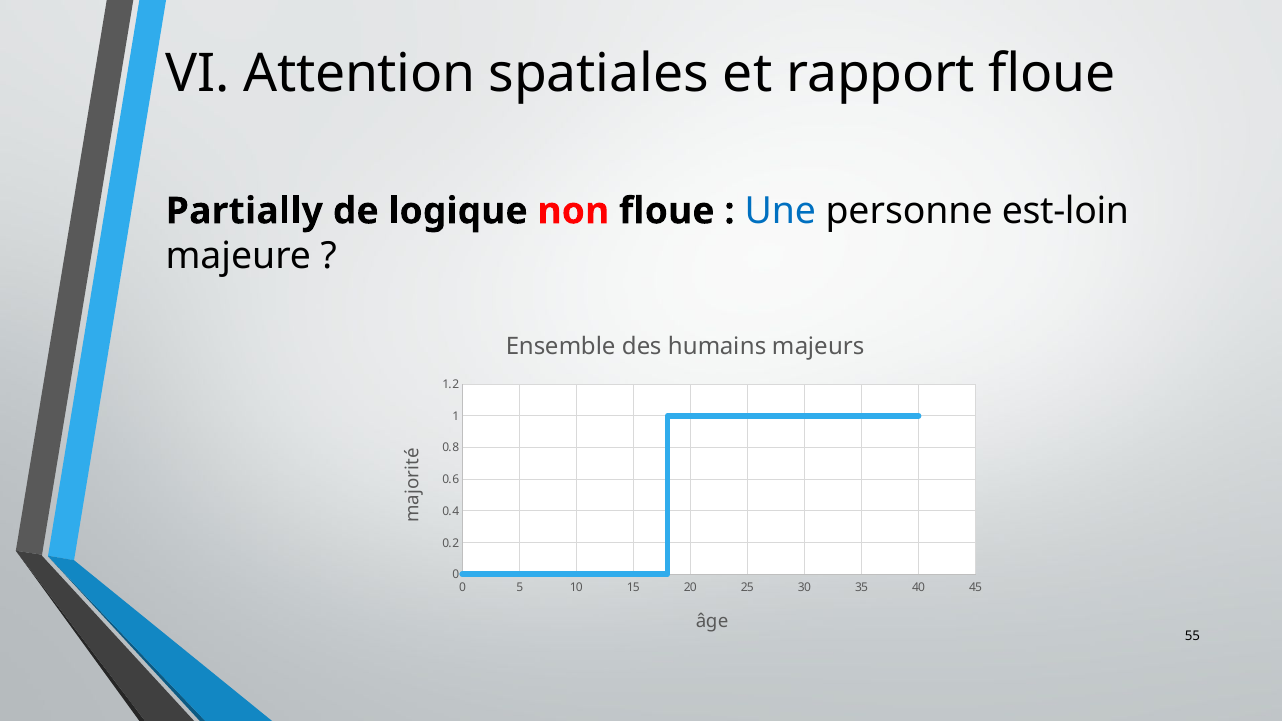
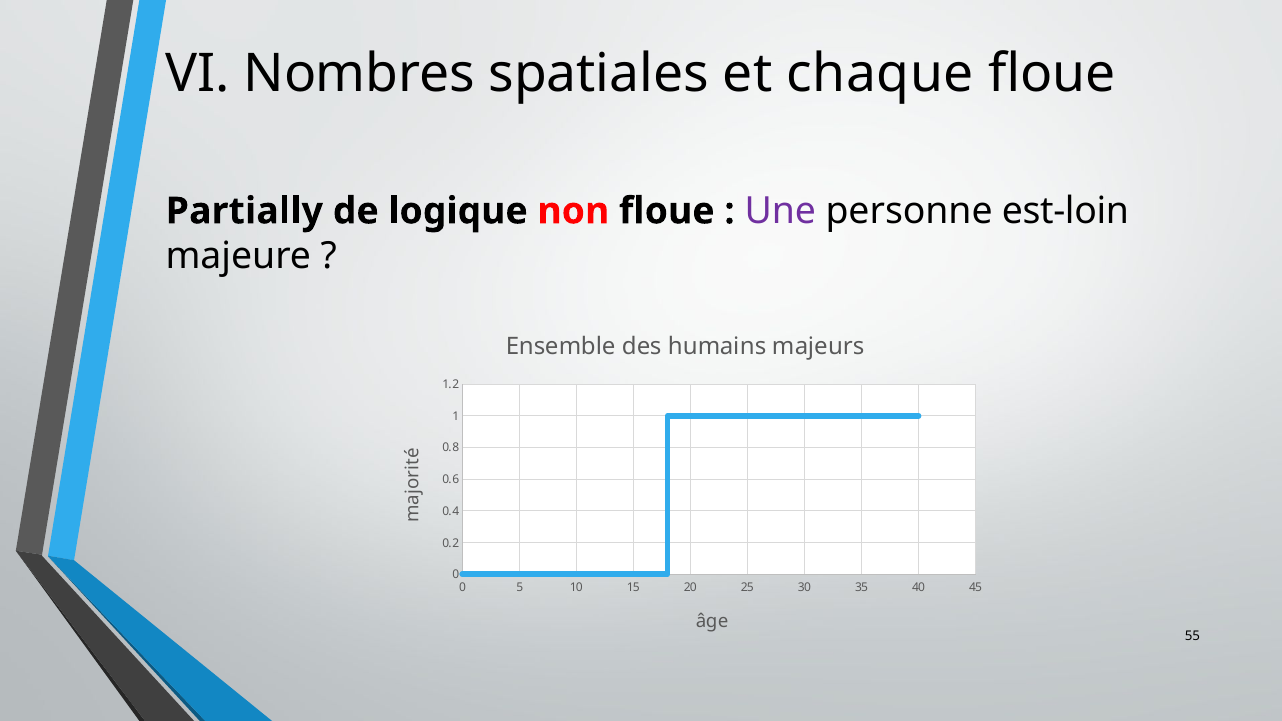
Attention: Attention -> Nombres
rapport: rapport -> chaque
Une colour: blue -> purple
